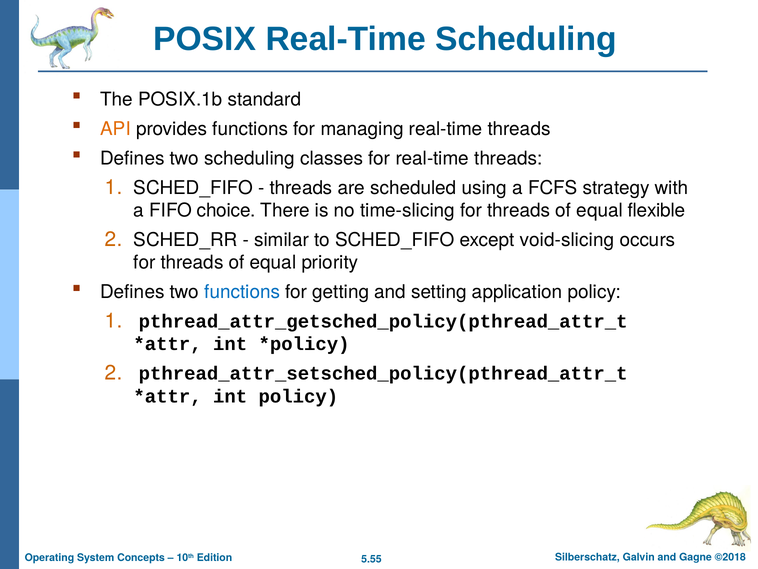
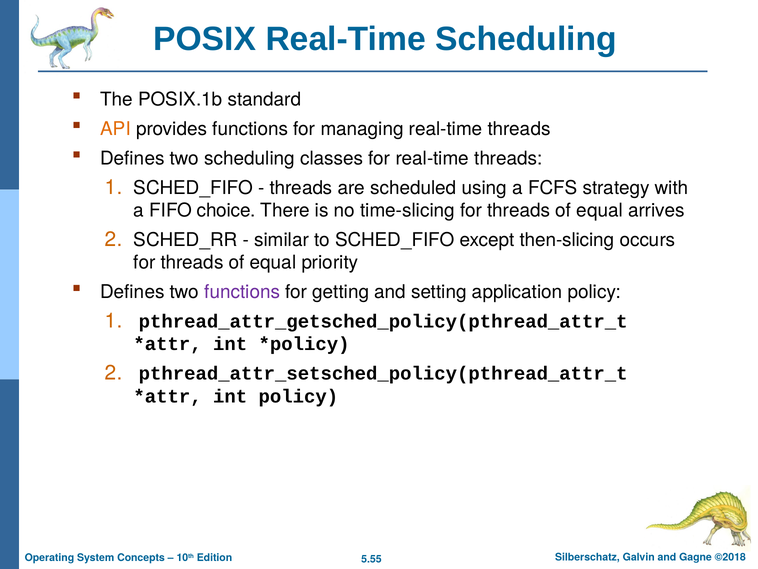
flexible: flexible -> arrives
void-slicing: void-slicing -> then-slicing
functions at (242, 292) colour: blue -> purple
